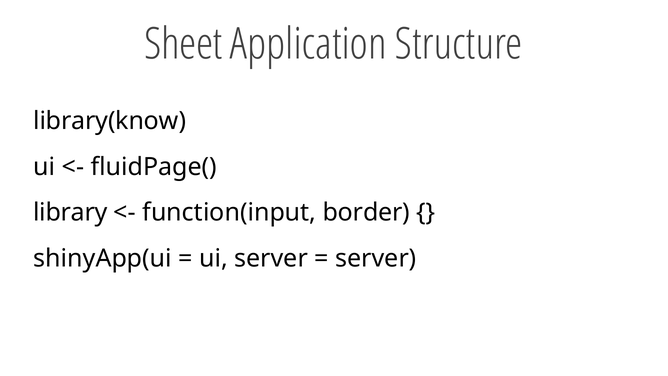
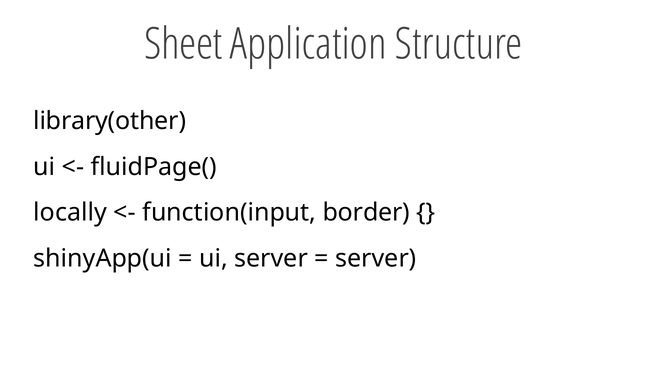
library(know: library(know -> library(other
library: library -> locally
